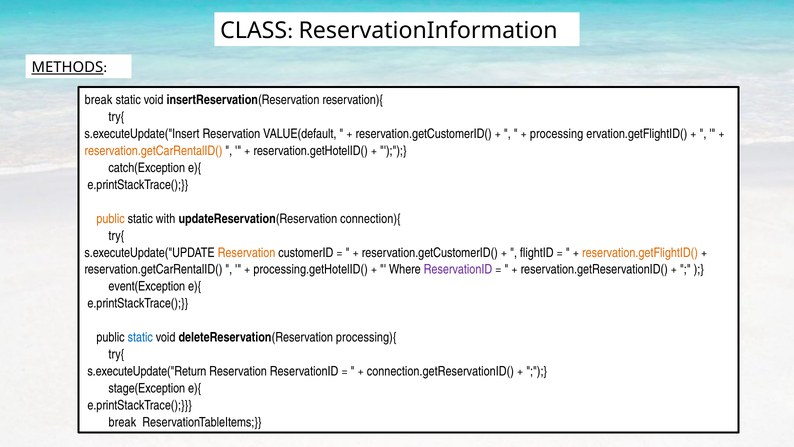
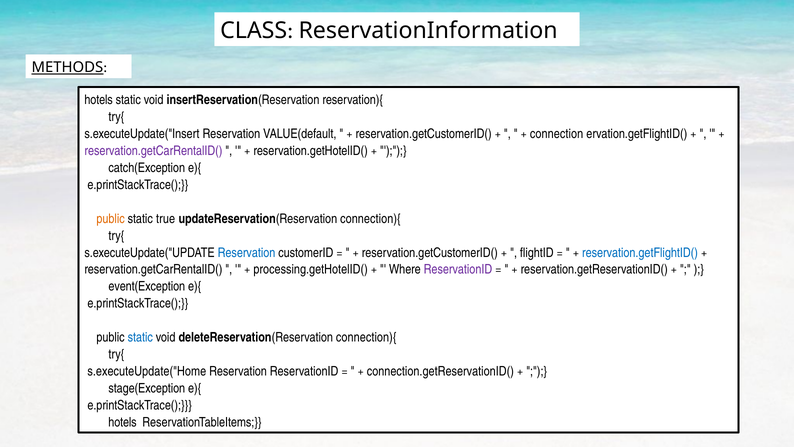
break at (98, 100): break -> hotels
processing: processing -> connection
reservation.getCarRentalID( at (153, 151) colour: orange -> purple
with: with -> true
Reservation at (247, 252) colour: orange -> blue
reservation.getFlightID( colour: orange -> blue
deleteReservation(Reservation processing){: processing){ -> connection){
s.executeUpdate("Return: s.executeUpdate("Return -> s.executeUpdate("Home
break at (122, 422): break -> hotels
